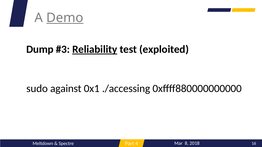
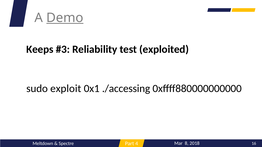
Dump: Dump -> Keeps
Reliability underline: present -> none
against: against -> exploit
